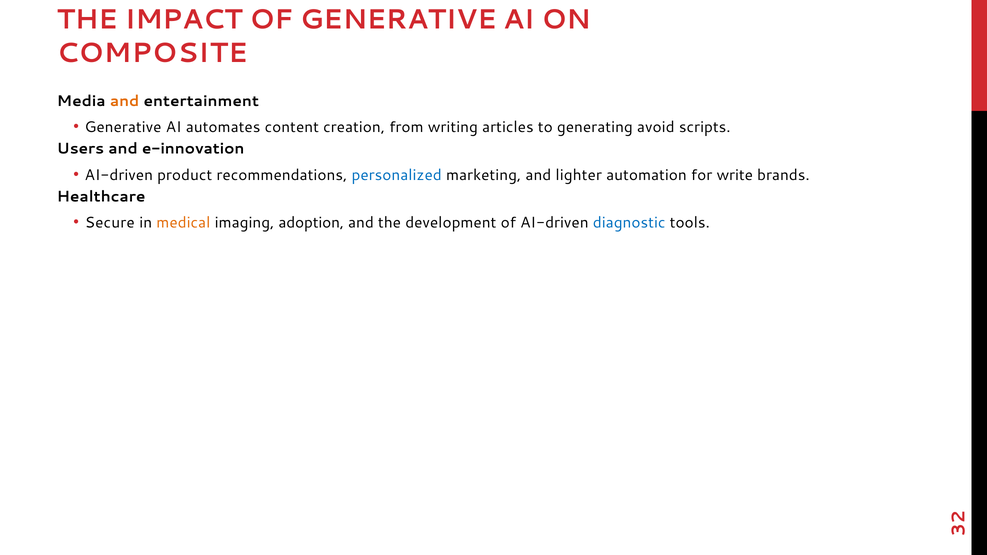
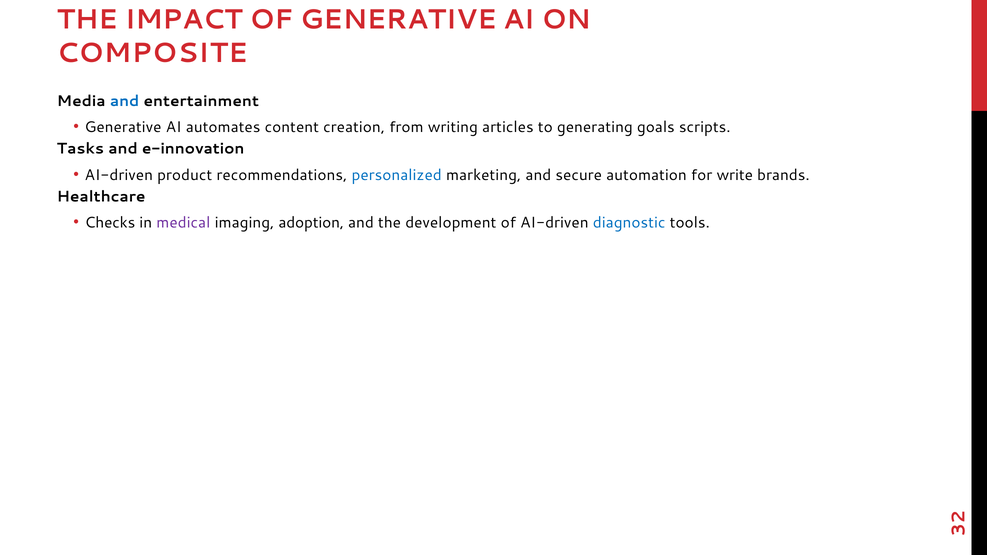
and at (125, 101) colour: orange -> blue
avoid: avoid -> goals
Users: Users -> Tasks
lighter: lighter -> secure
Secure: Secure -> Checks
medical colour: orange -> purple
